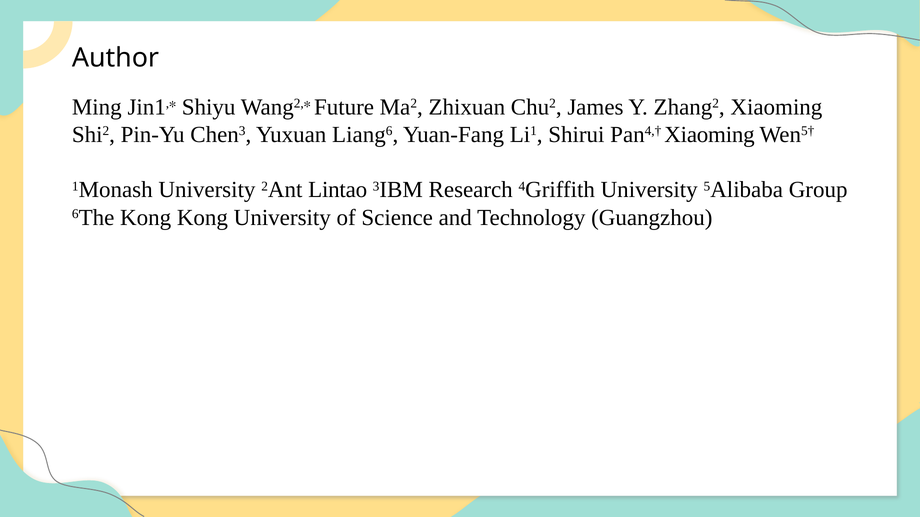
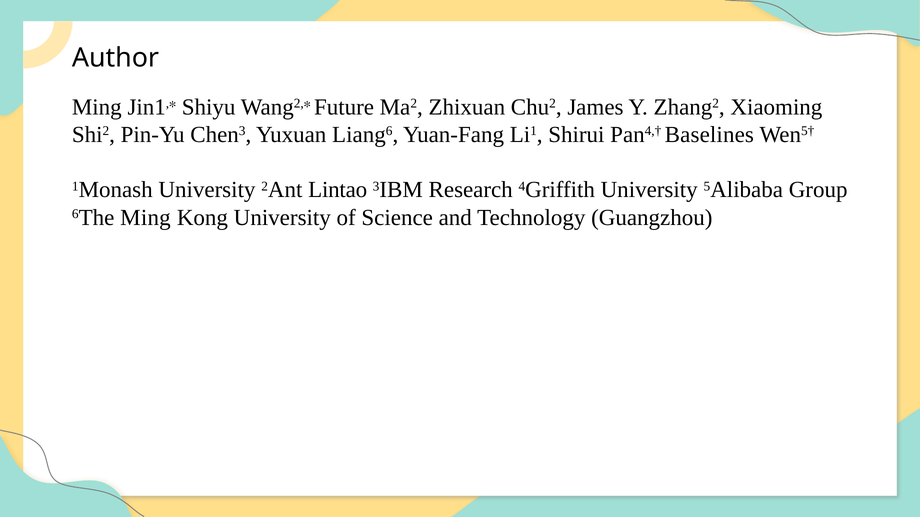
Pan4,† Xiaoming: Xiaoming -> Baselines
6The Kong: Kong -> Ming
